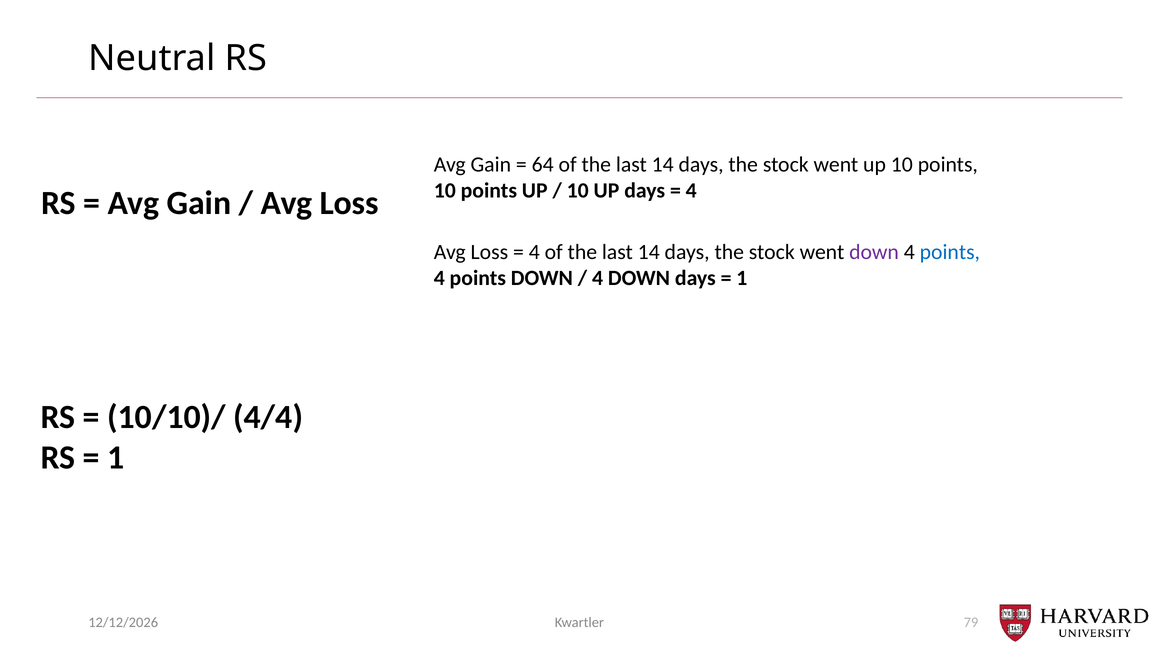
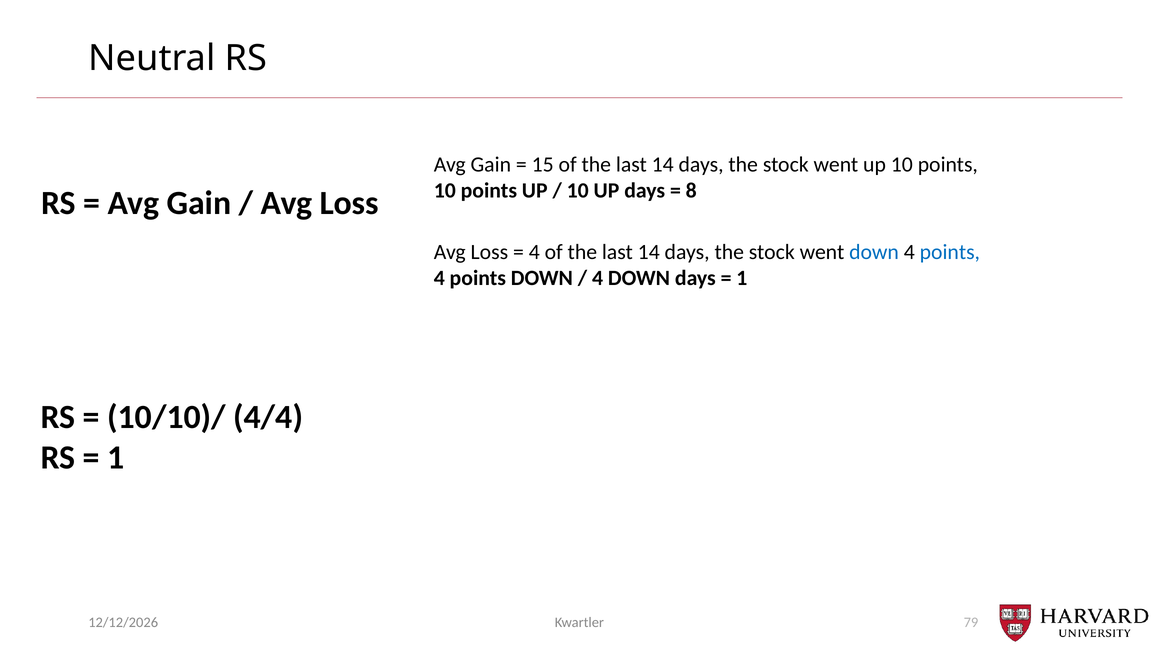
64: 64 -> 15
4 at (691, 191): 4 -> 8
down at (874, 252) colour: purple -> blue
